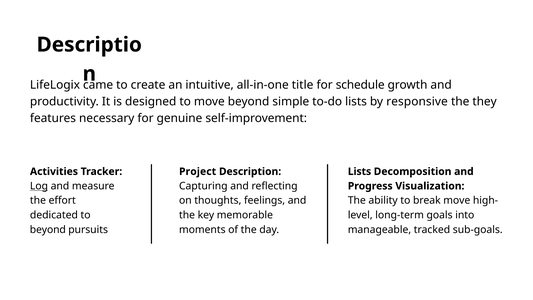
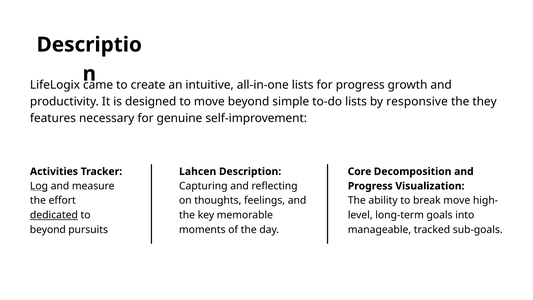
all-in-one title: title -> lists
for schedule: schedule -> progress
Project: Project -> Lahcen
Lists at (359, 171): Lists -> Core
dedicated underline: none -> present
